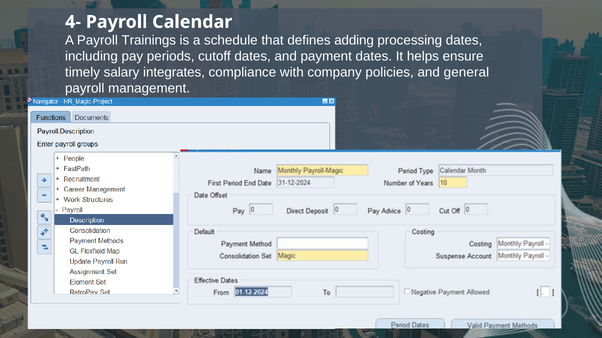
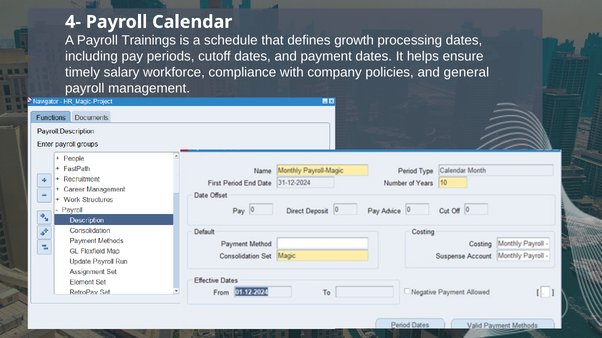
adding: adding -> growth
integrates: integrates -> workforce
